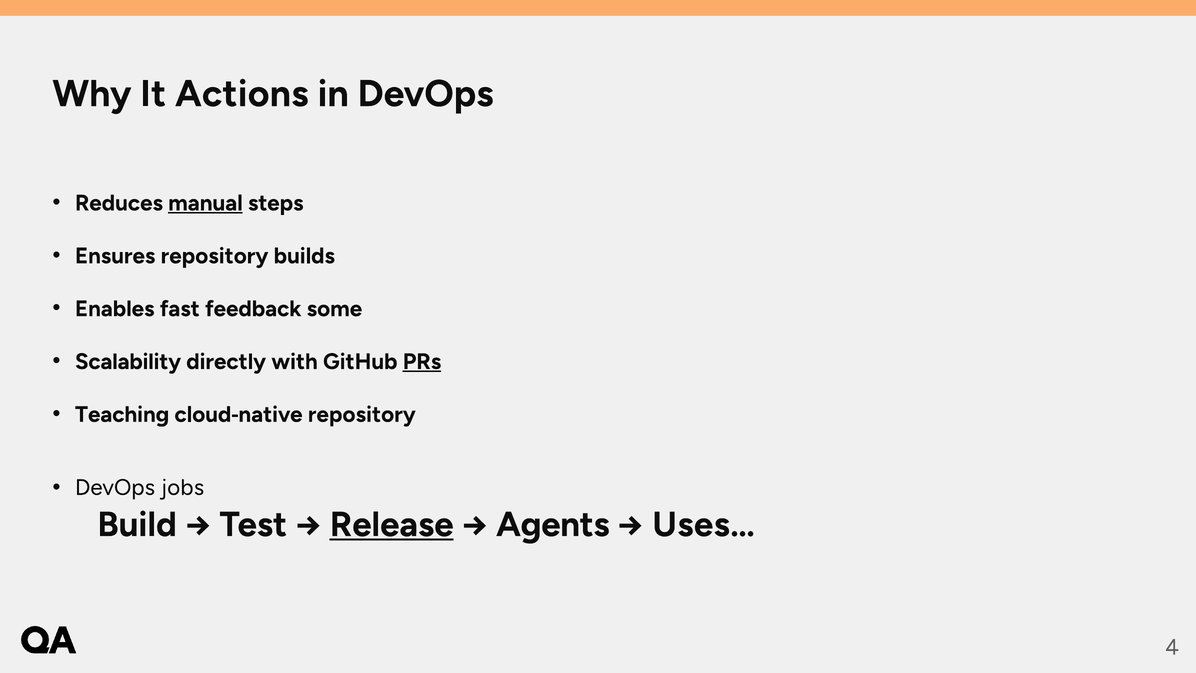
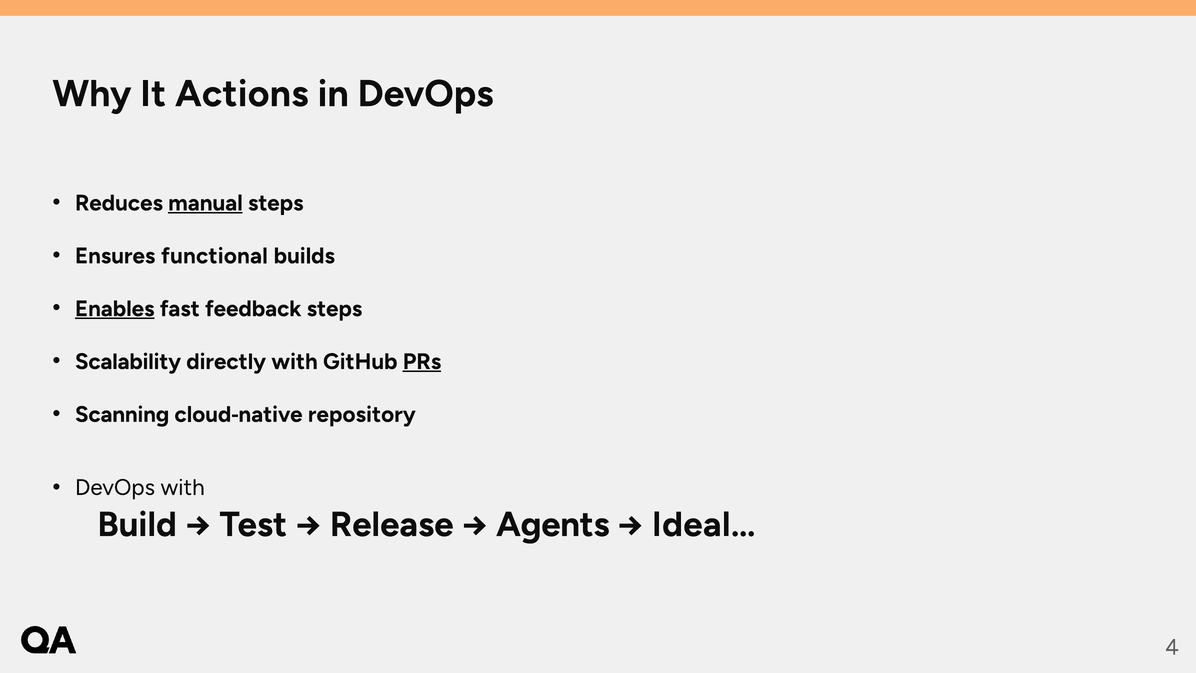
Ensures repository: repository -> functional
Enables underline: none -> present
feedback some: some -> steps
Teaching: Teaching -> Scanning
DevOps jobs: jobs -> with
Release underline: present -> none
Uses…: Uses… -> Ideal…
